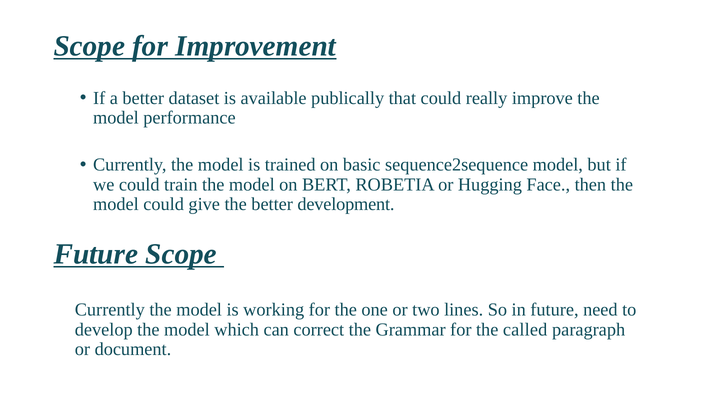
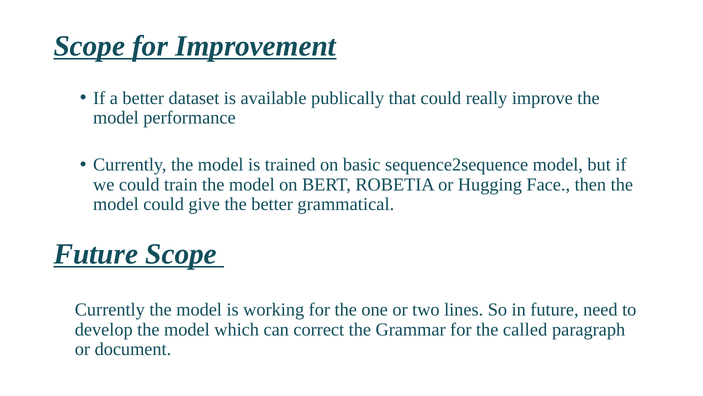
development: development -> grammatical
